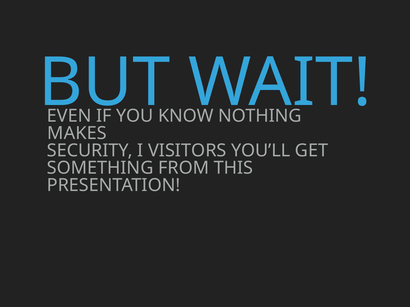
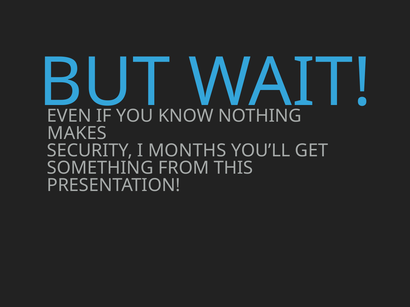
VISITORS: VISITORS -> MONTHS
